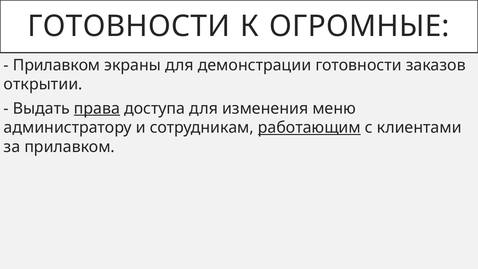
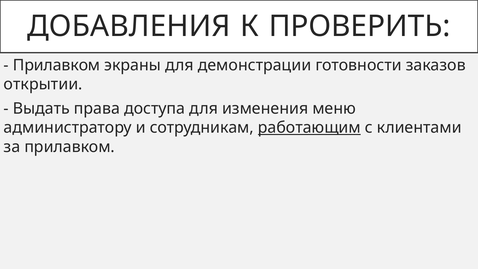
ГОТОВНОСТИ at (129, 26): ГОТОВНОСТИ -> ДОБАВЛЕНИЯ
ОГРОМНЫЕ: ОГРОМНЫЕ -> ПРОВЕРИТЬ
права underline: present -> none
